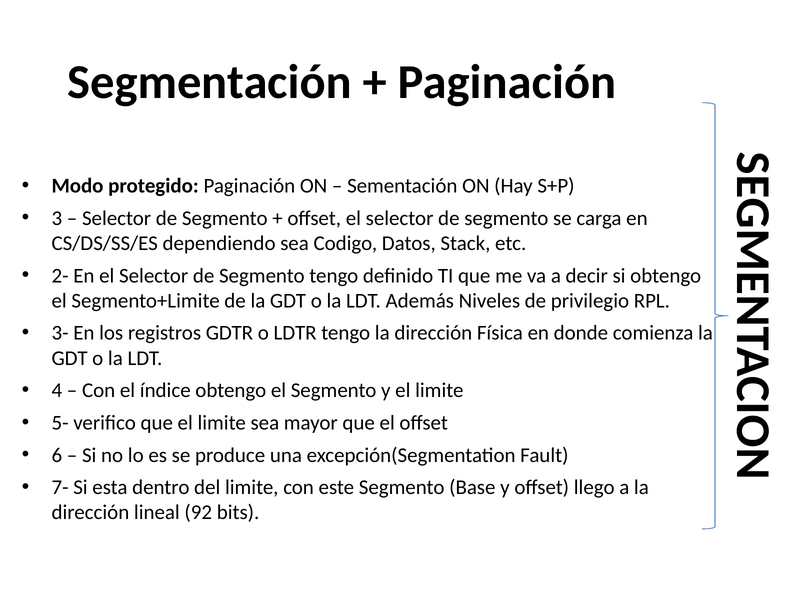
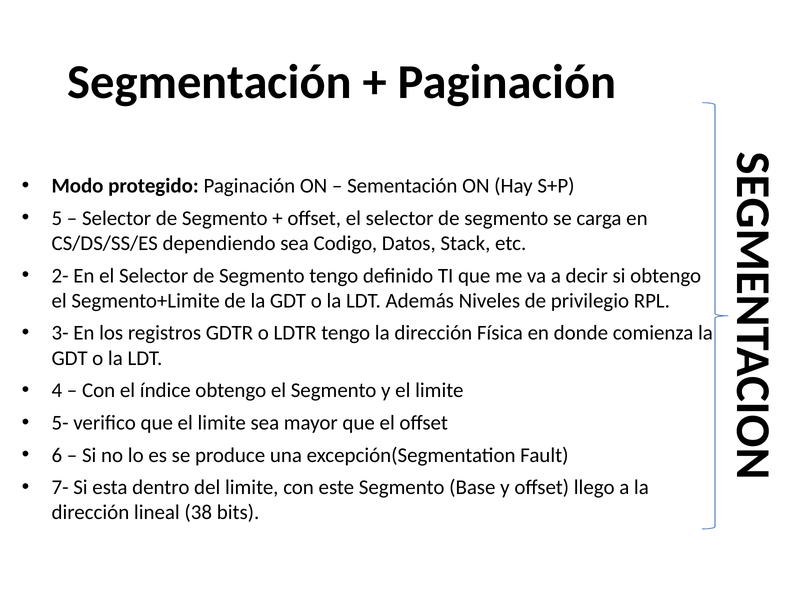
3: 3 -> 5
92: 92 -> 38
